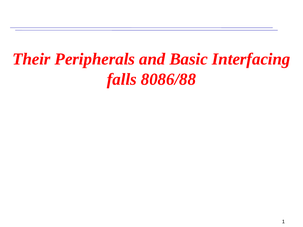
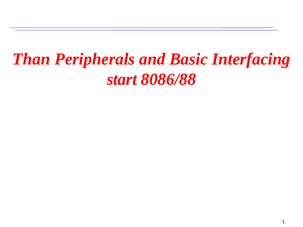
Their: Their -> Than
falls: falls -> start
